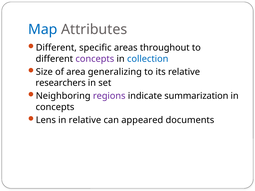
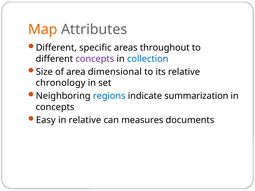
Map colour: blue -> orange
generalizing: generalizing -> dimensional
researchers: researchers -> chronology
regions colour: purple -> blue
Lens: Lens -> Easy
appeared: appeared -> measures
